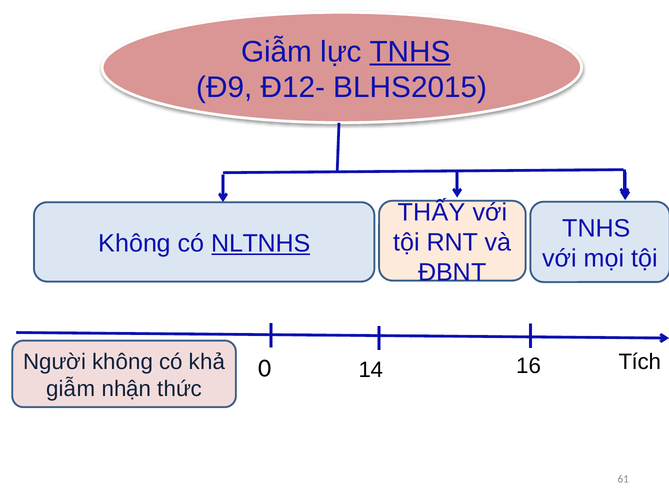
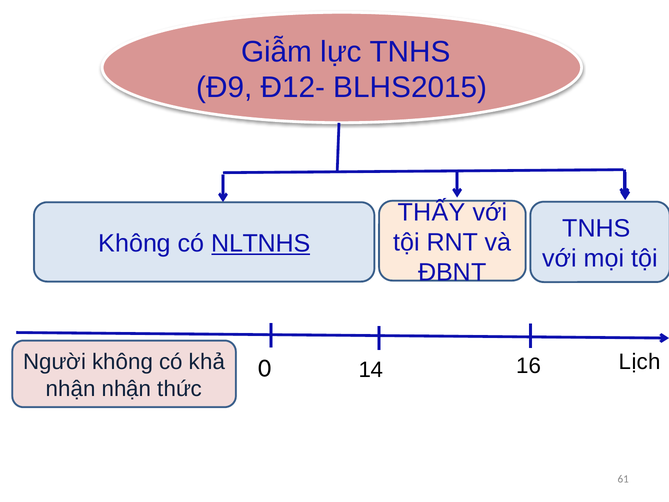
TNHS at (410, 52) underline: present -> none
Tích: Tích -> Lịch
giẫm at (71, 389): giẫm -> nhận
